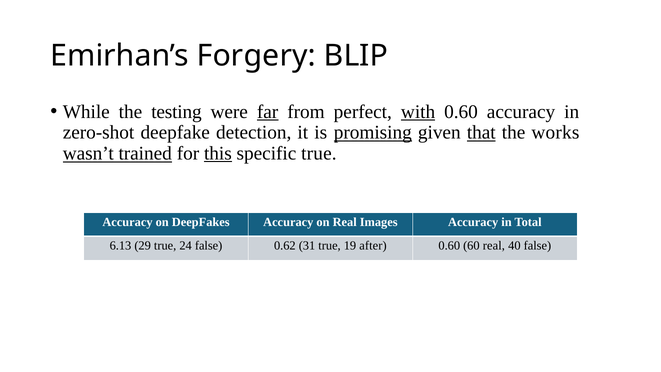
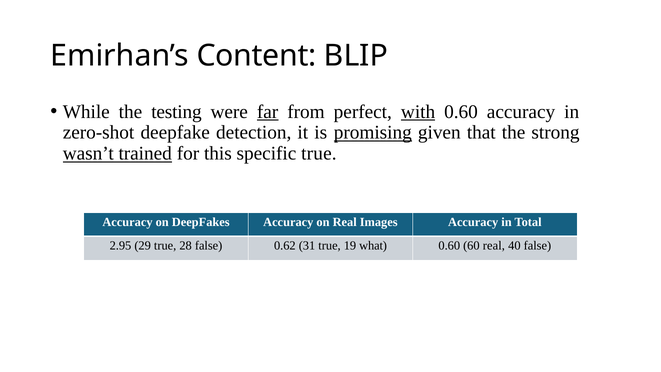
Forgery: Forgery -> Content
that underline: present -> none
works: works -> strong
this underline: present -> none
6.13: 6.13 -> 2.95
24: 24 -> 28
after: after -> what
